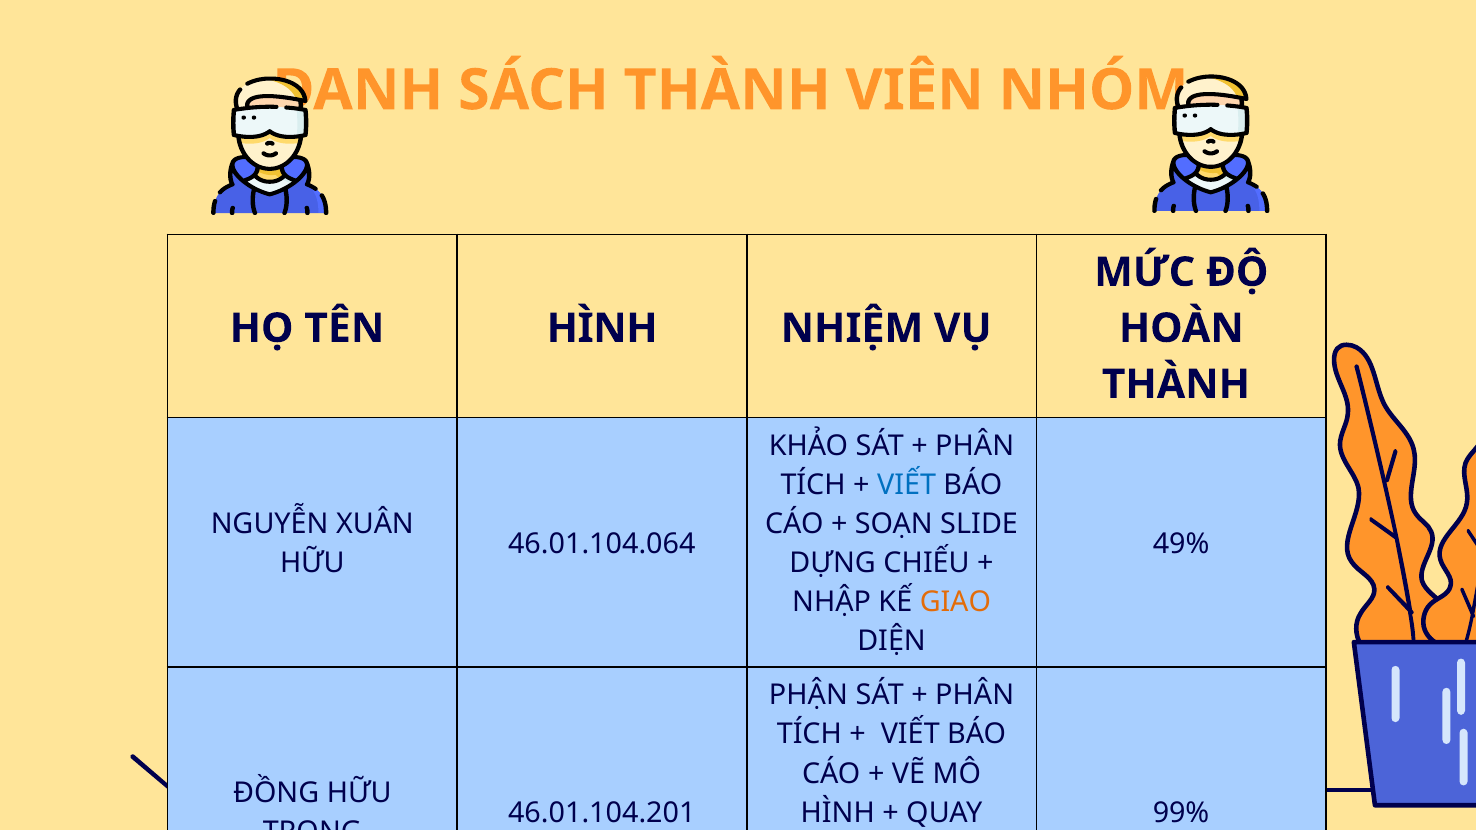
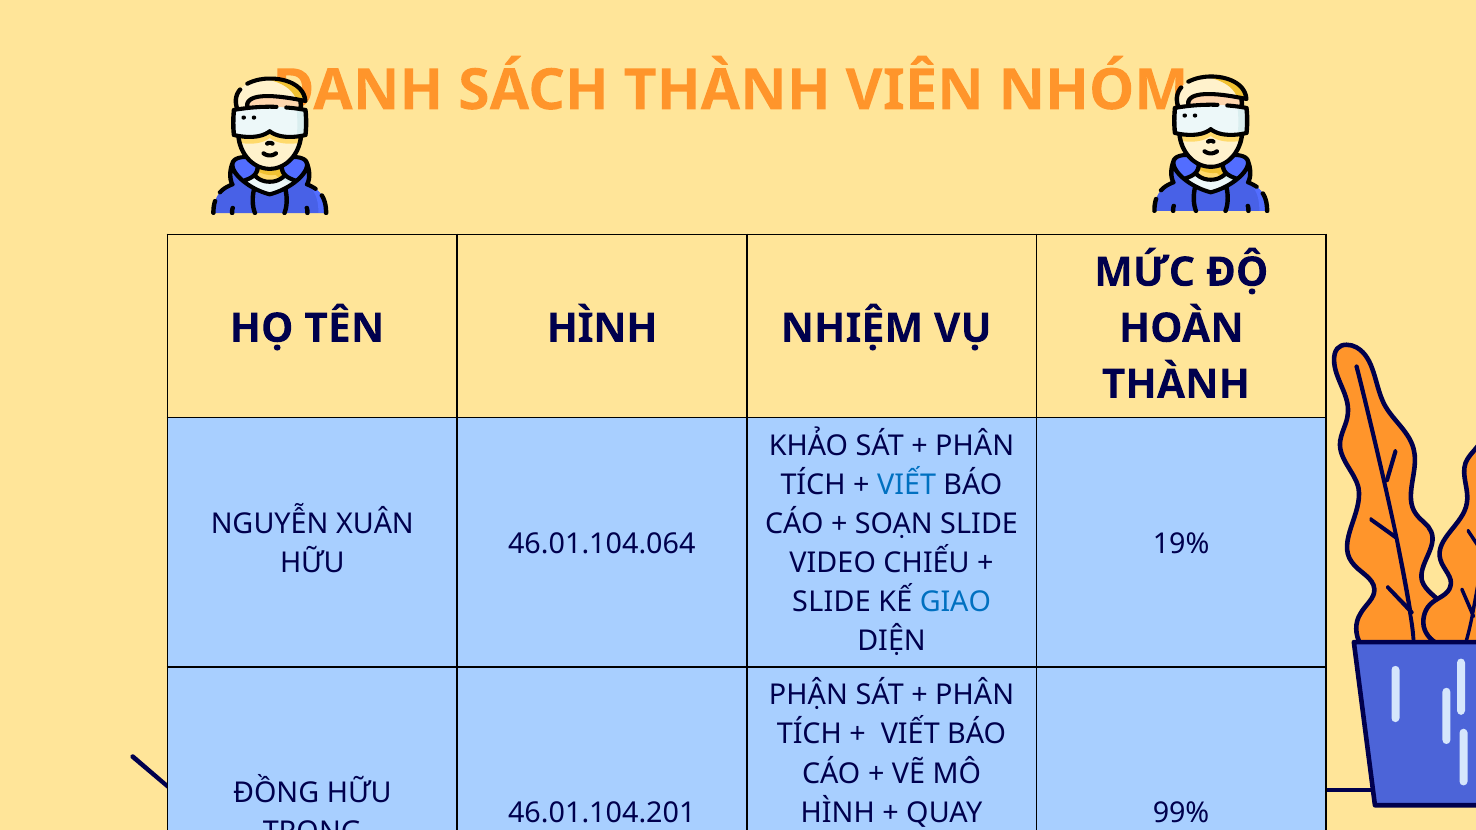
49%: 49% -> 19%
DỰNG at (833, 563): DỰNG -> VIDEO
NHẬP at (832, 603): NHẬP -> SLIDE
GIAO colour: orange -> blue
